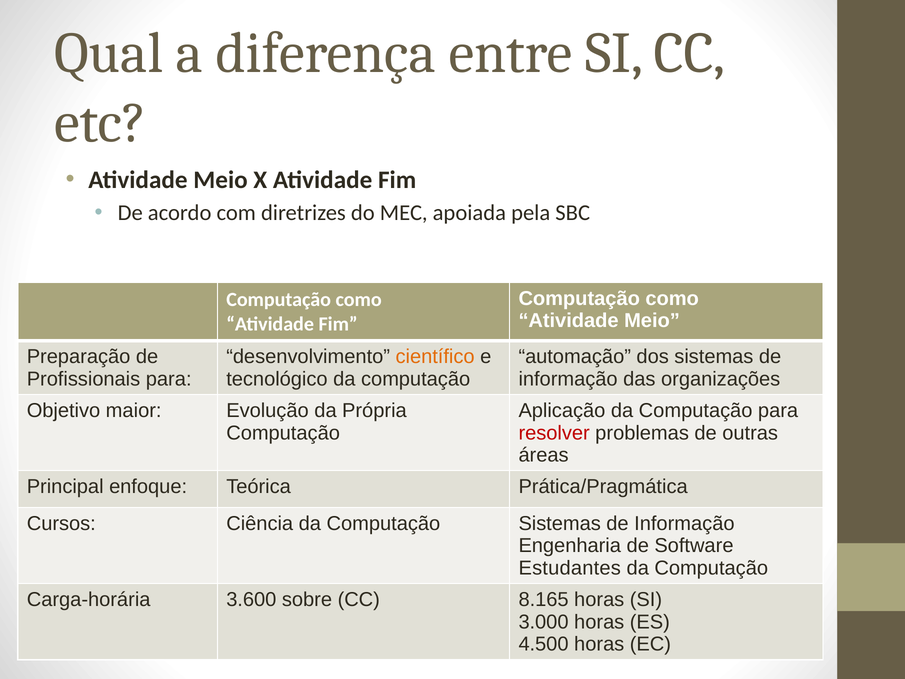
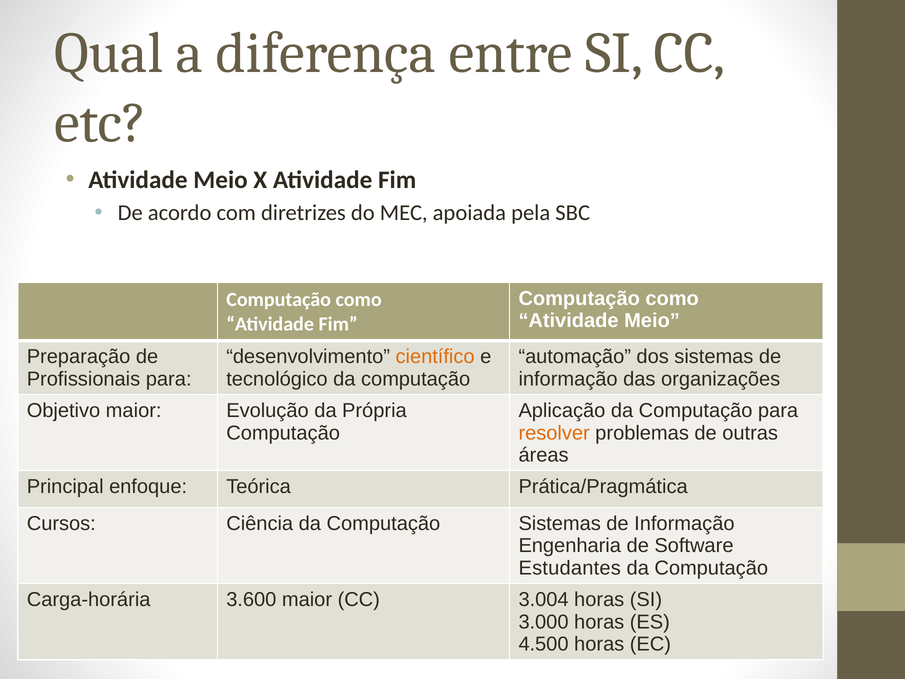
resolver colour: red -> orange
3.600 sobre: sobre -> maior
8.165: 8.165 -> 3.004
